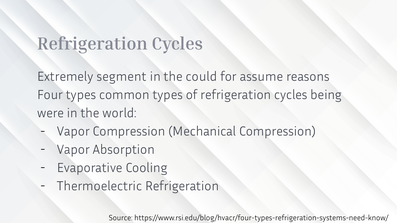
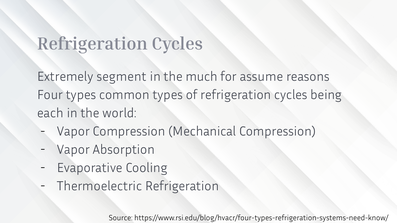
could: could -> much
were: were -> each
